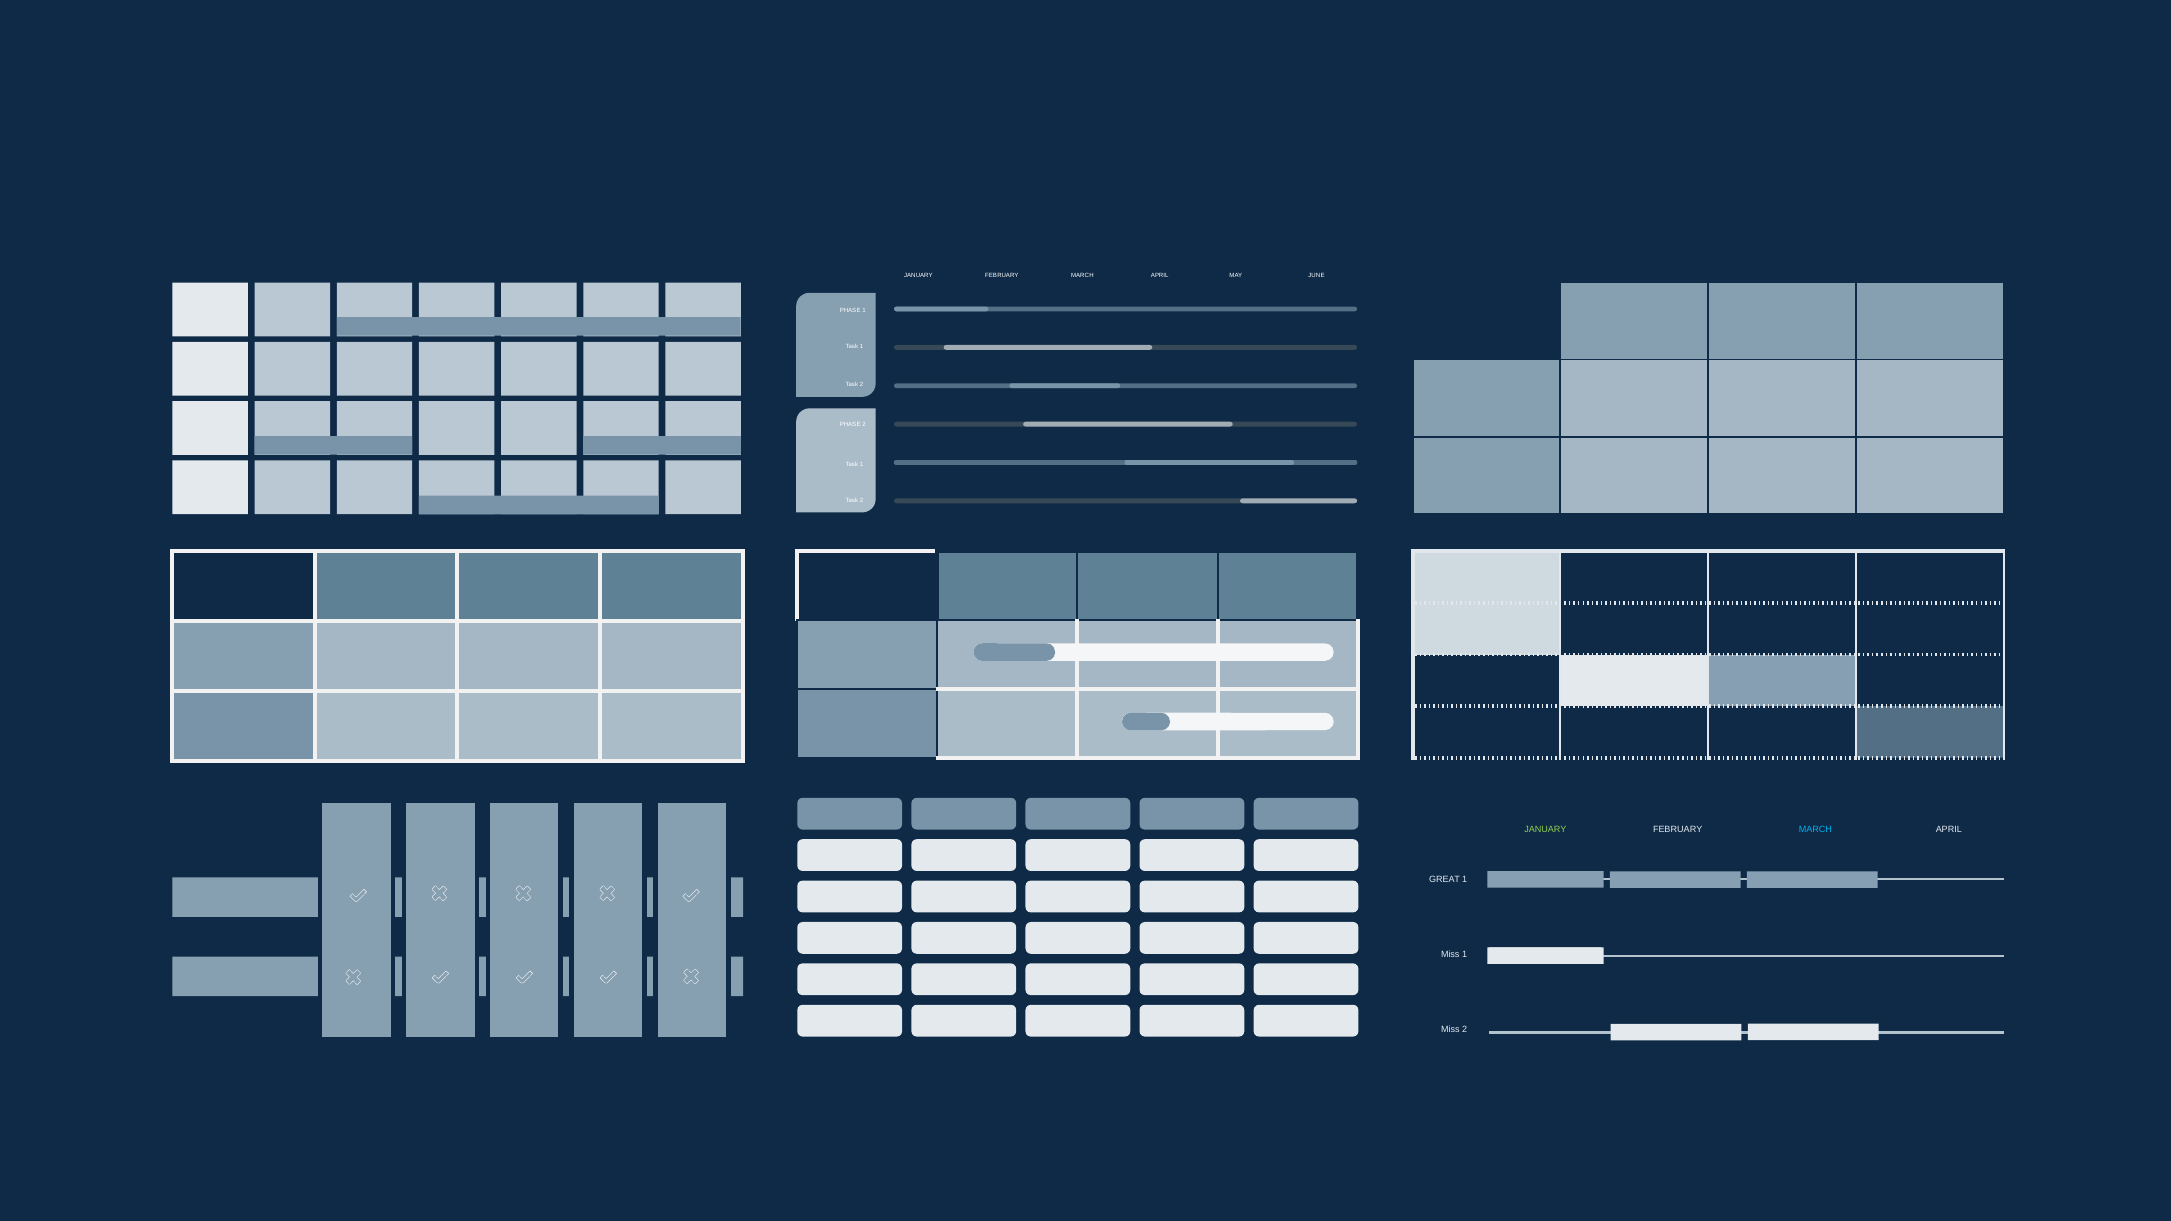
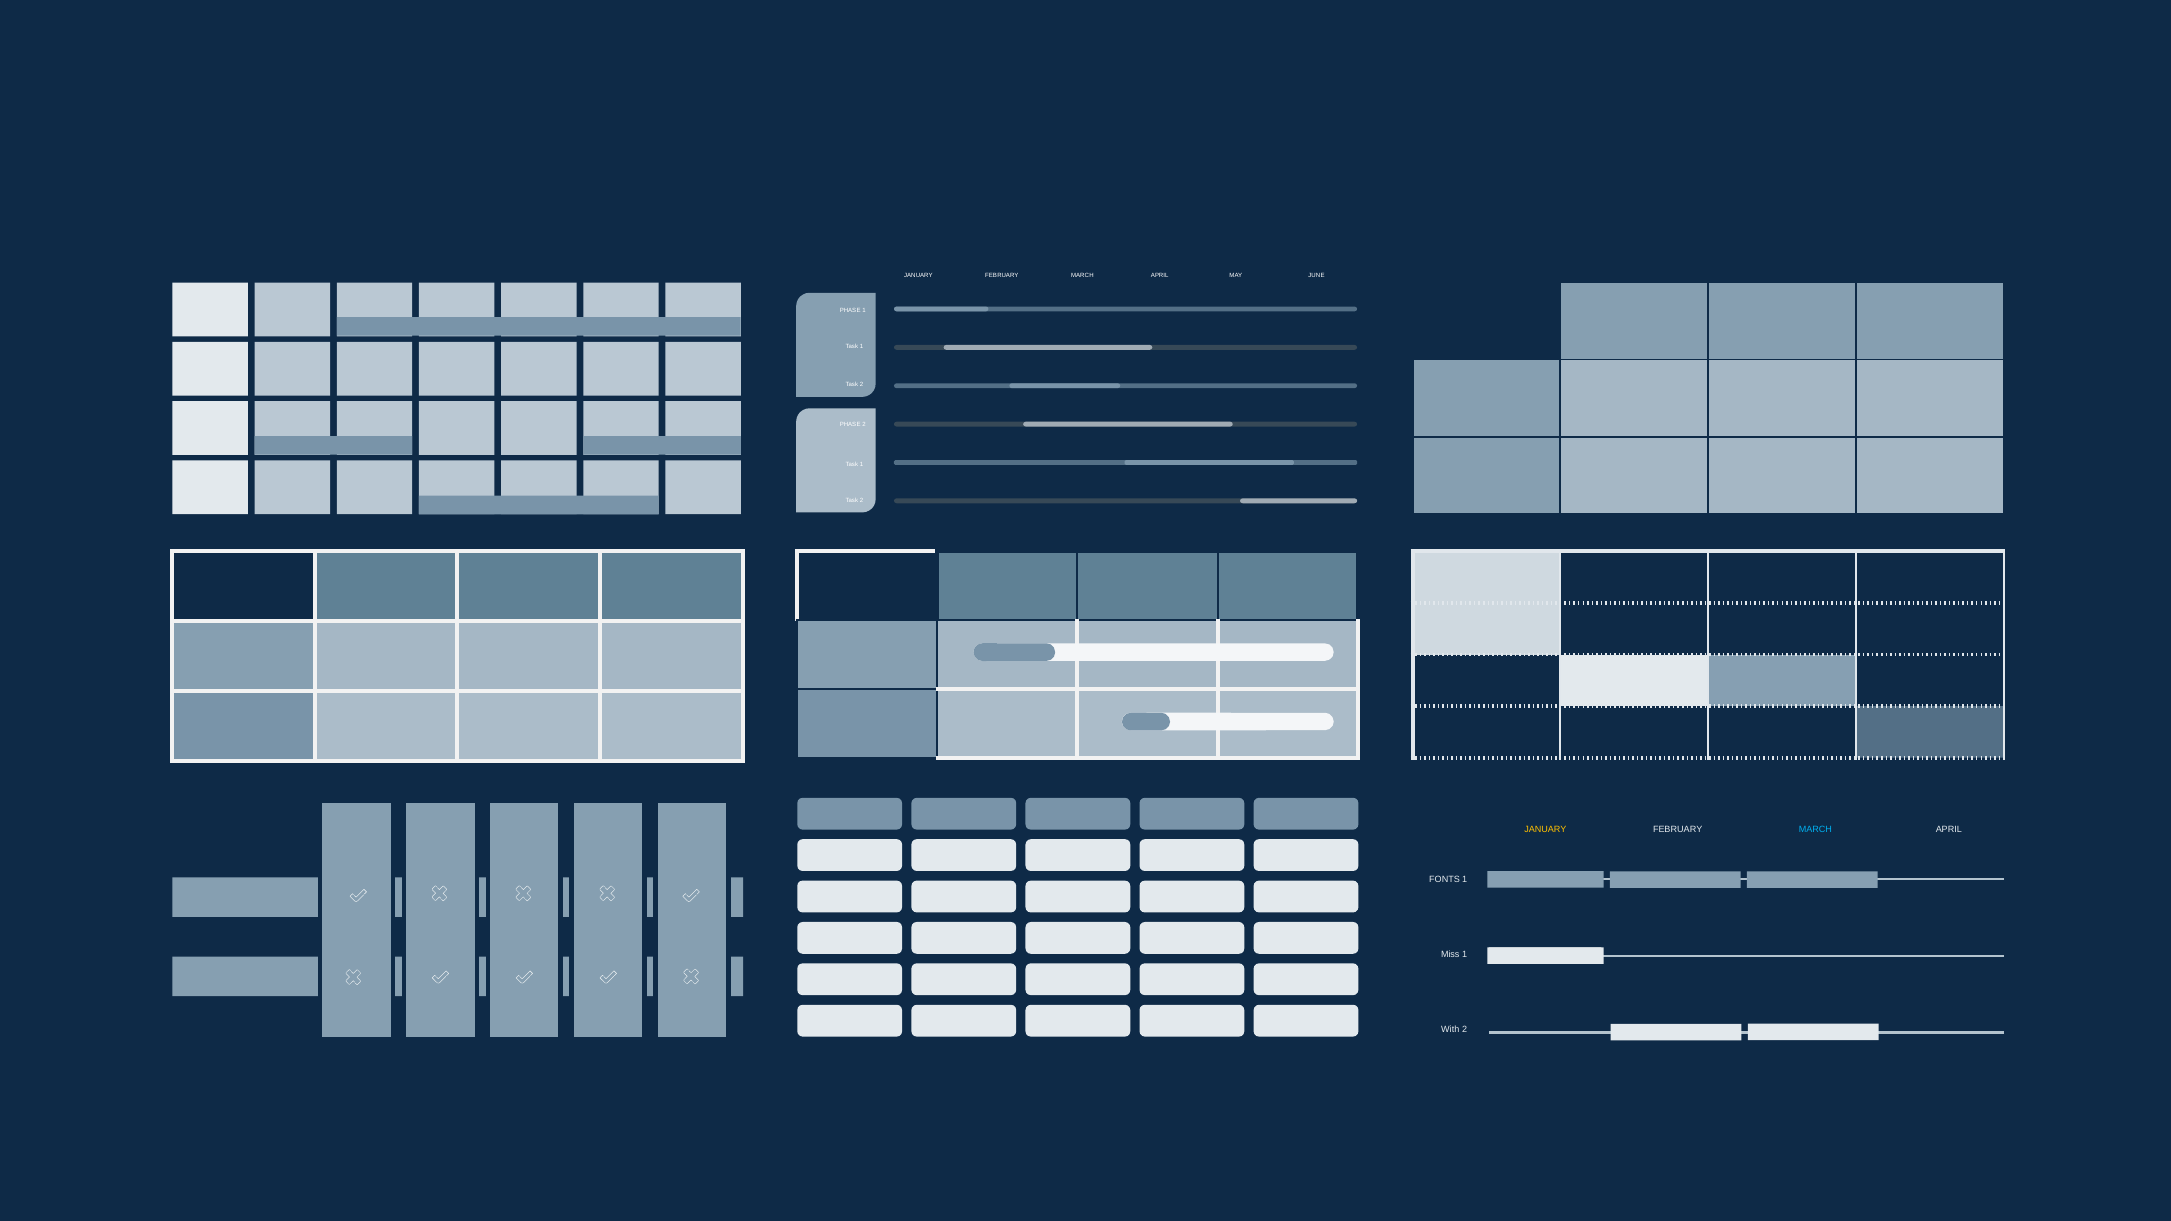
JANUARY at (1545, 830) colour: light green -> yellow
GREAT: GREAT -> FONTS
Miss at (1450, 1030): Miss -> With
